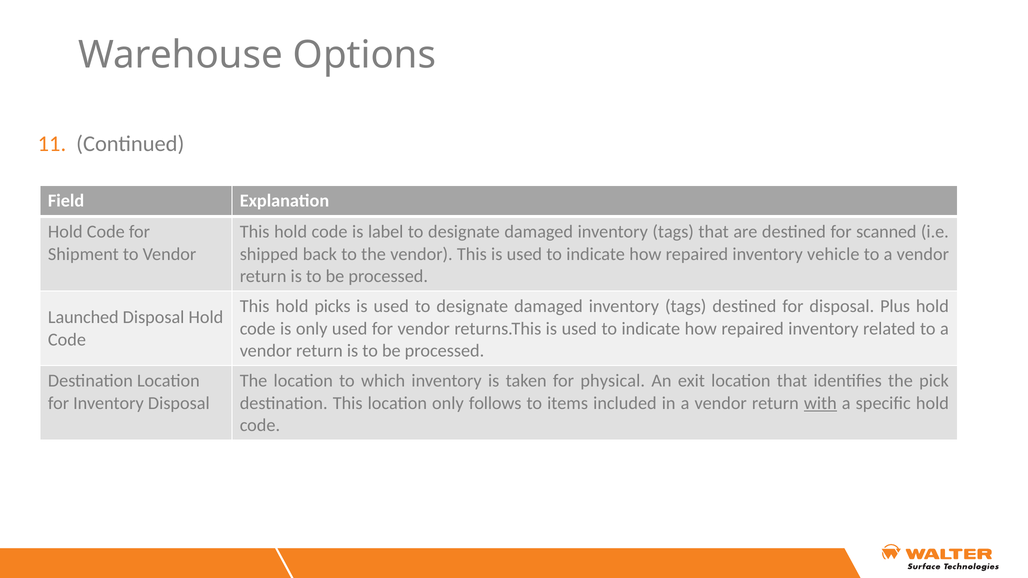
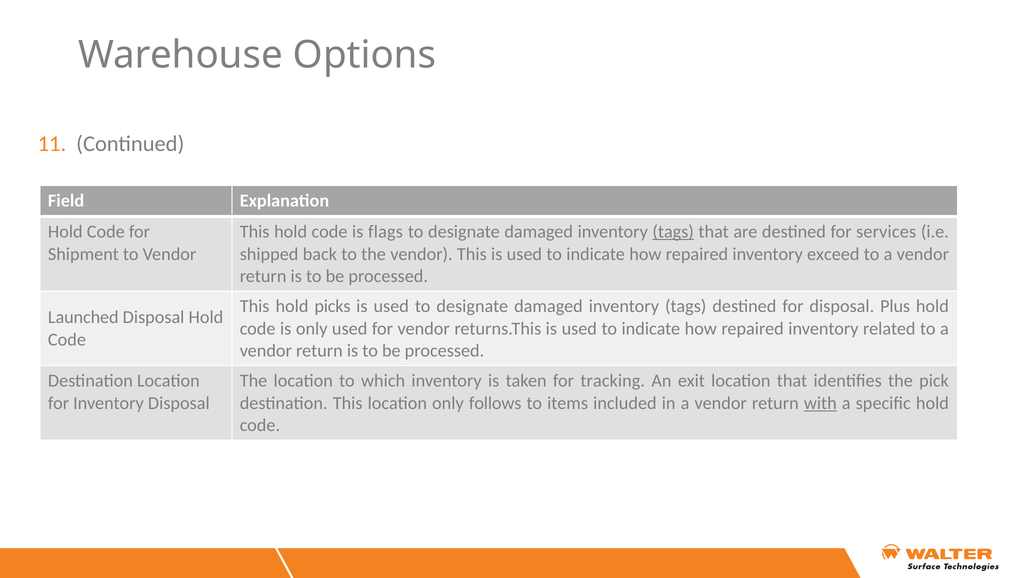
label: label -> flags
tags at (673, 232) underline: none -> present
scanned: scanned -> services
vehicle: vehicle -> exceed
physical: physical -> tracking
